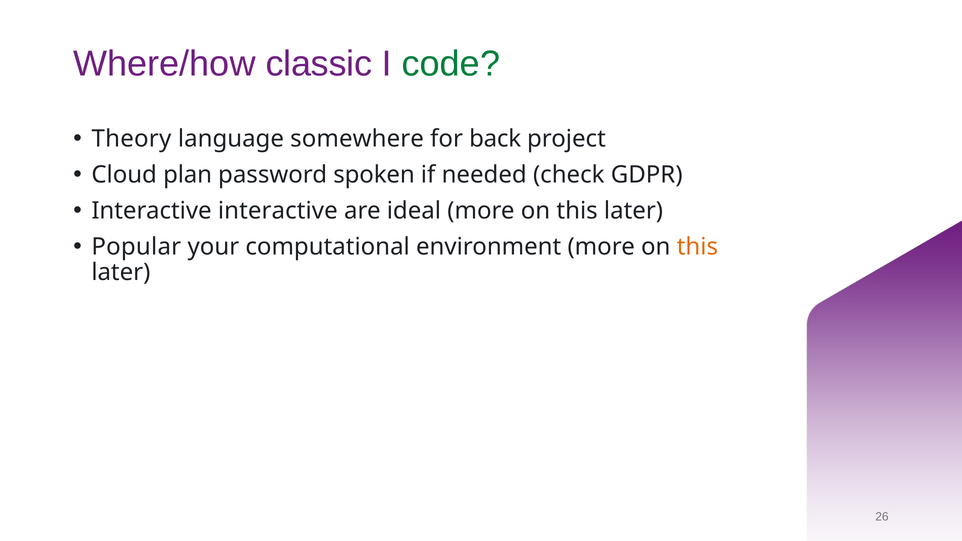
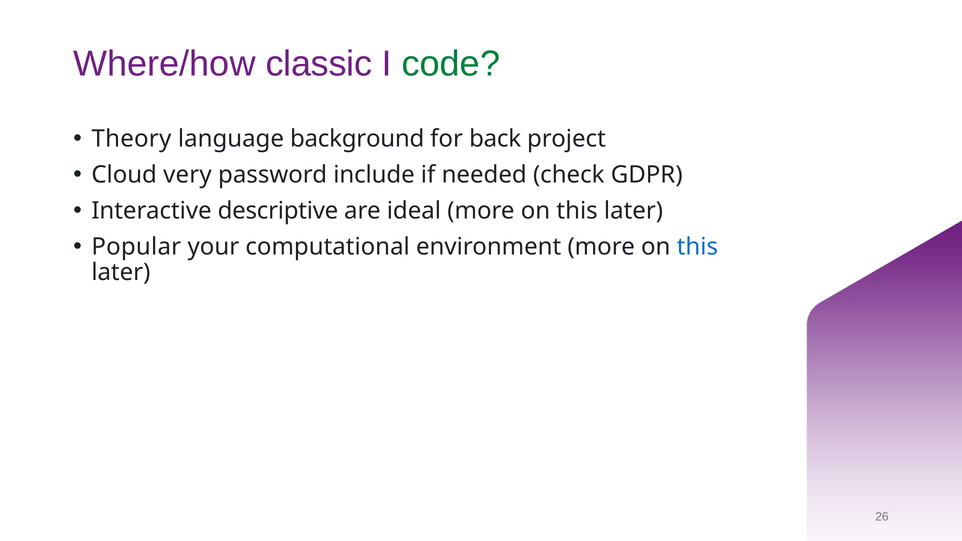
somewhere: somewhere -> background
plan: plan -> very
spoken: spoken -> include
Interactive interactive: interactive -> descriptive
this at (697, 247) colour: orange -> blue
